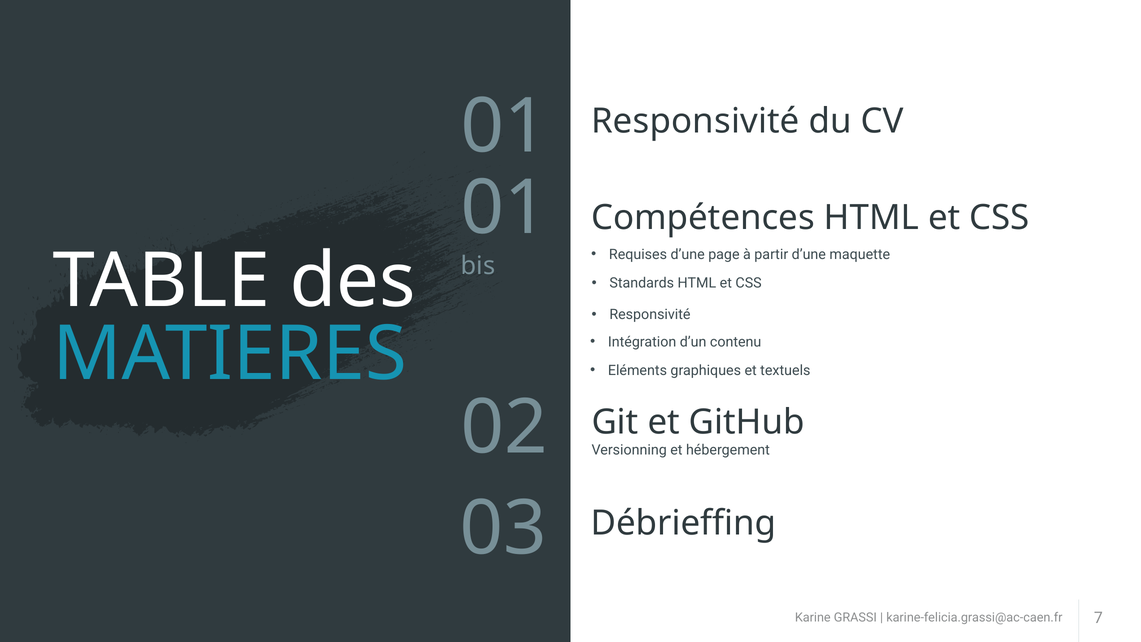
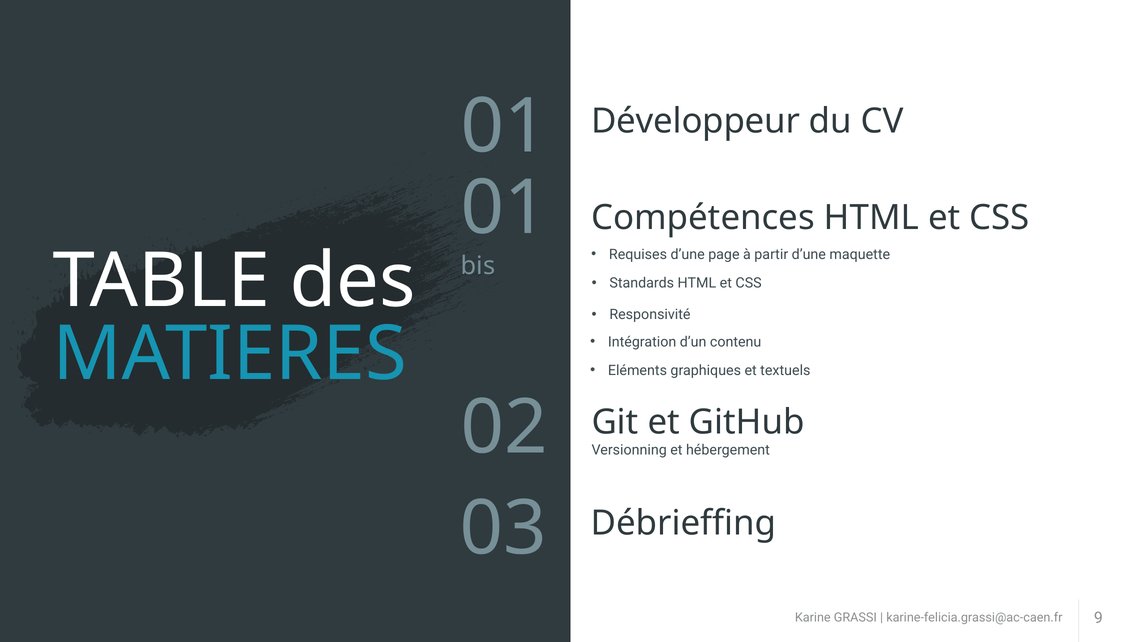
Responsivité at (695, 121): Responsivité -> Développeur
7: 7 -> 9
